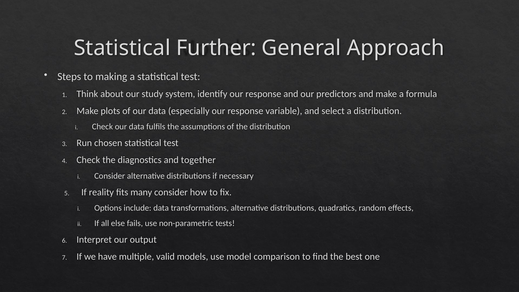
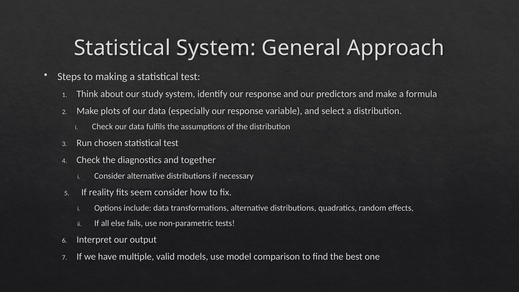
Statistical Further: Further -> System
many: many -> seem
